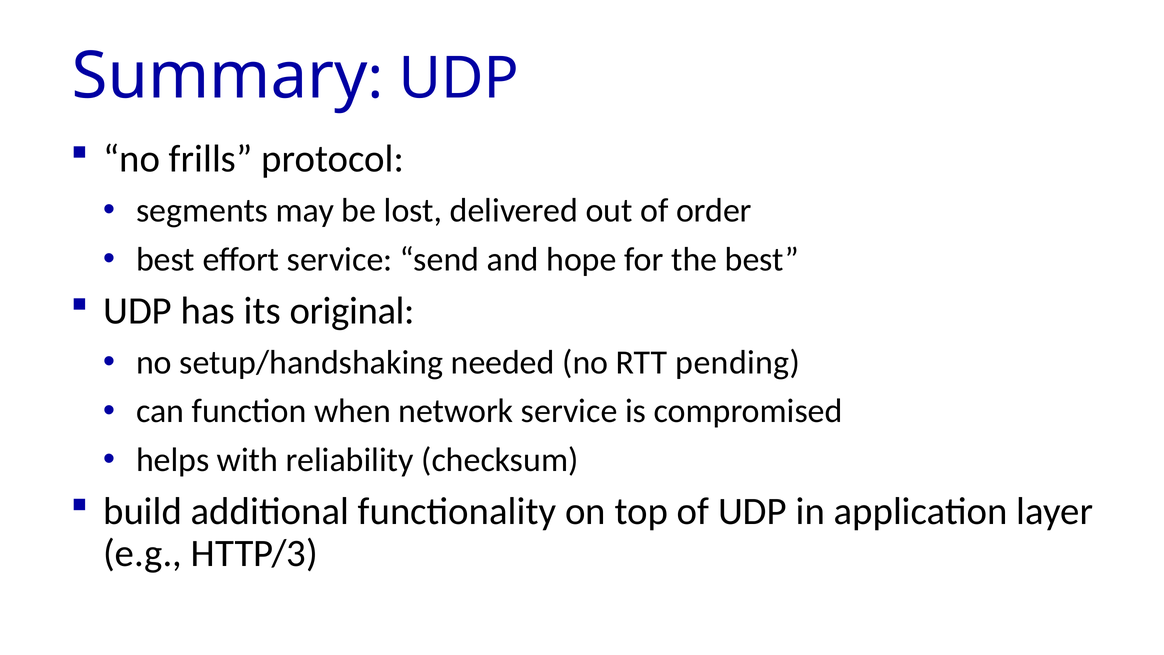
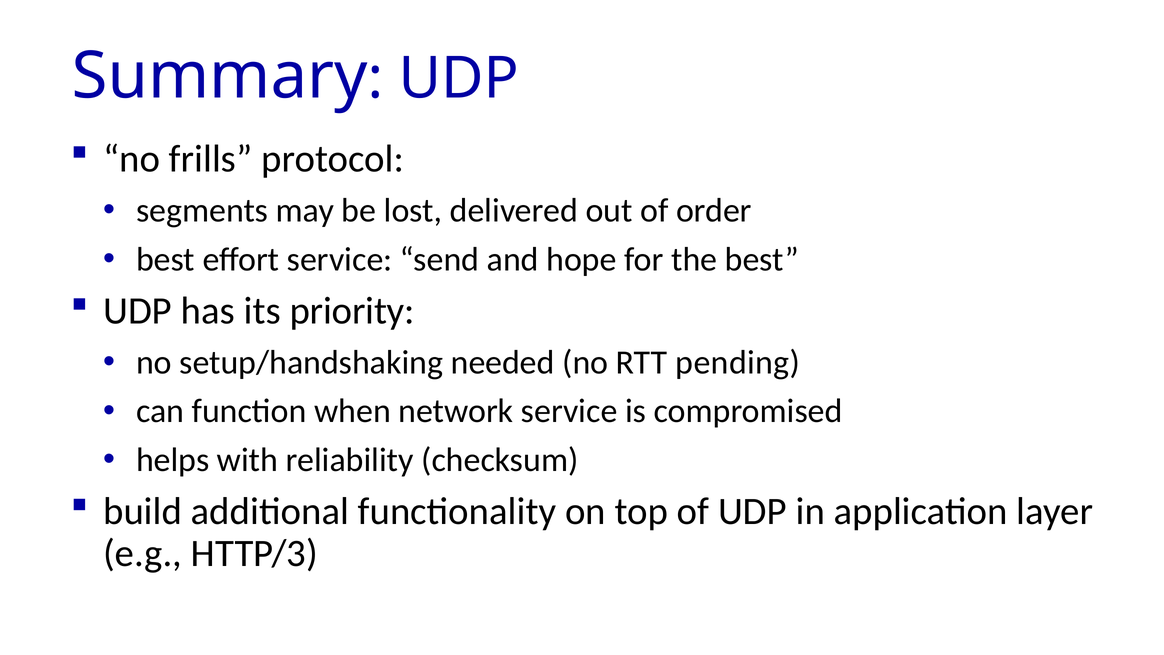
original: original -> priority
